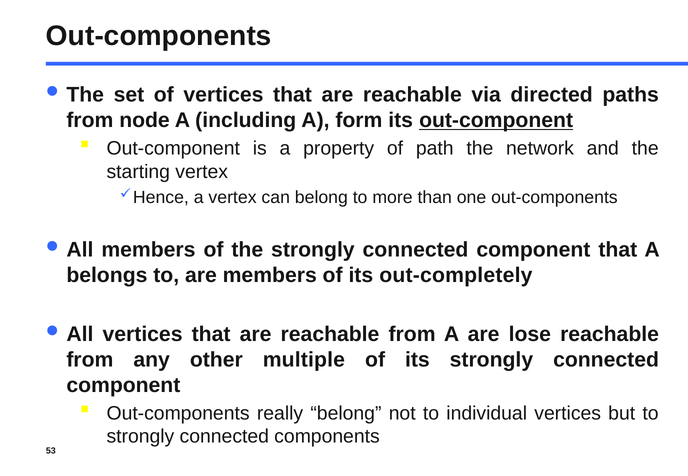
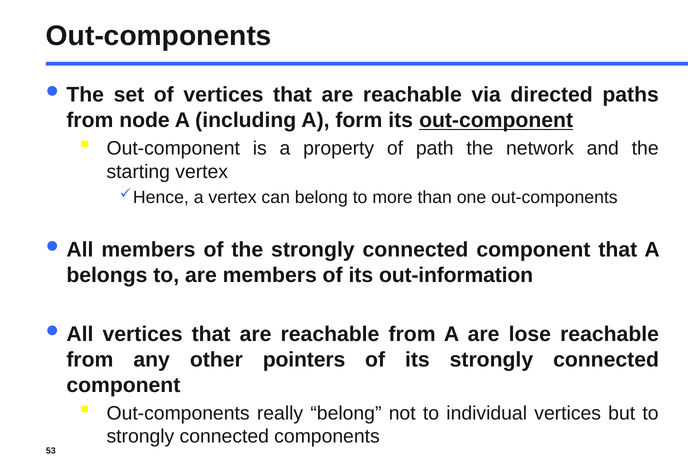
out-completely: out-completely -> out-information
multiple: multiple -> pointers
